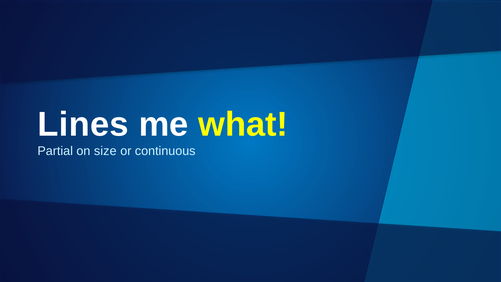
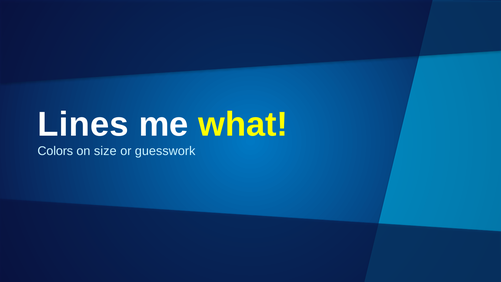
Partial: Partial -> Colors
continuous: continuous -> guesswork
